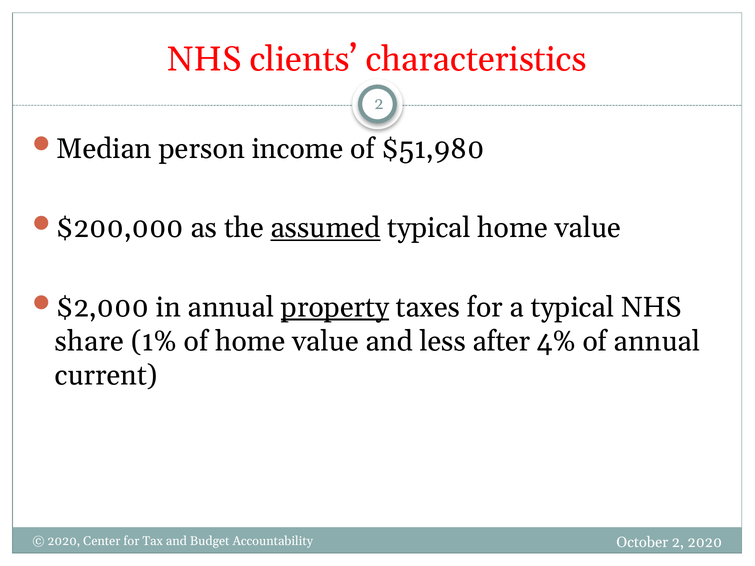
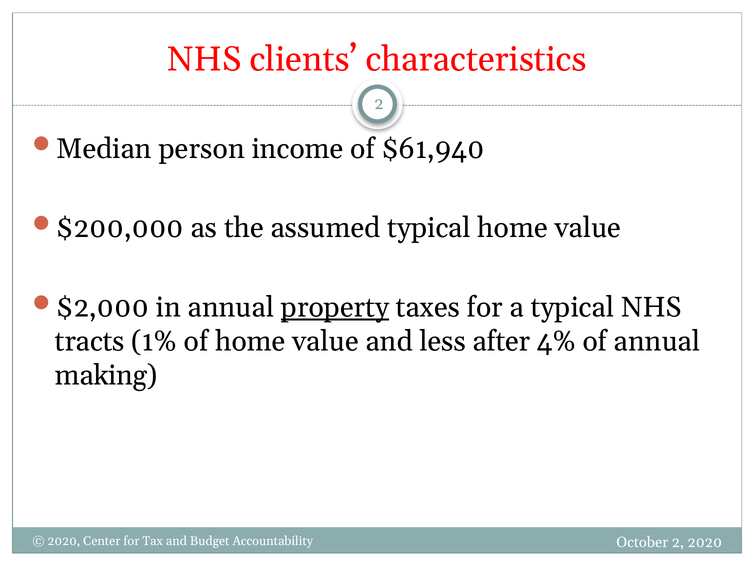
$51,980: $51,980 -> $61,940
assumed underline: present -> none
share: share -> tracts
current: current -> making
